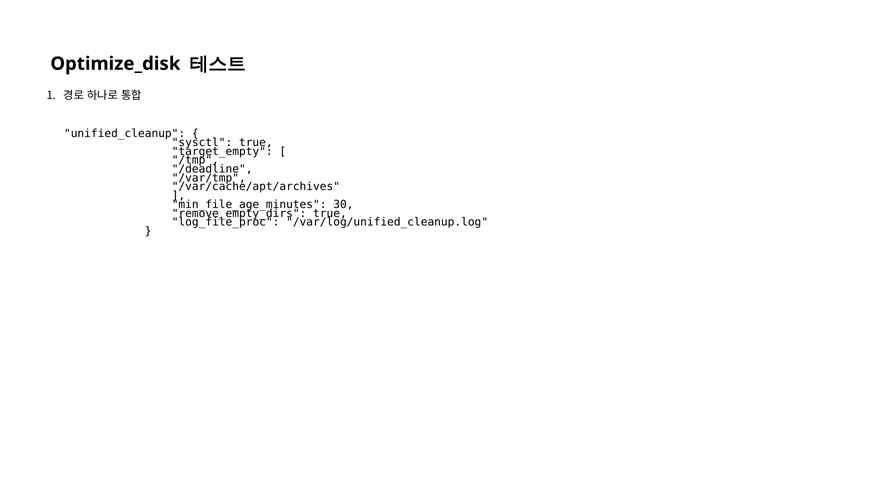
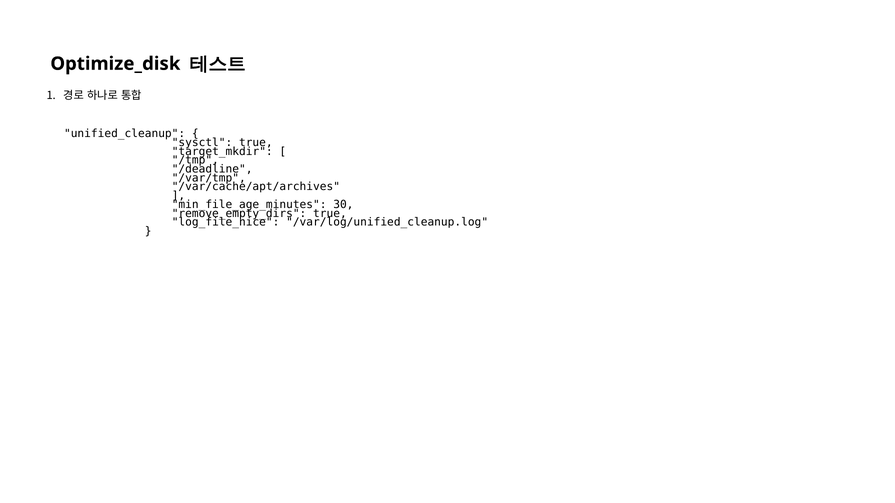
target_empty: target_empty -> target_mkdir
log_file_proc: log_file_proc -> log_file_nice
